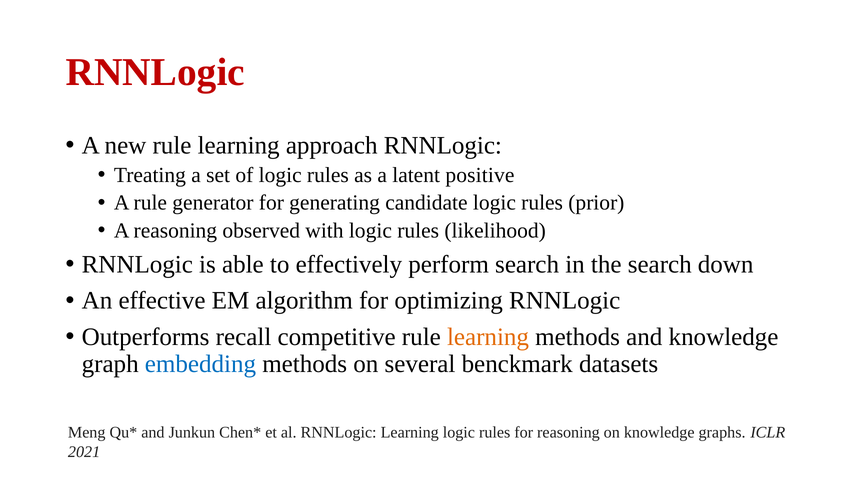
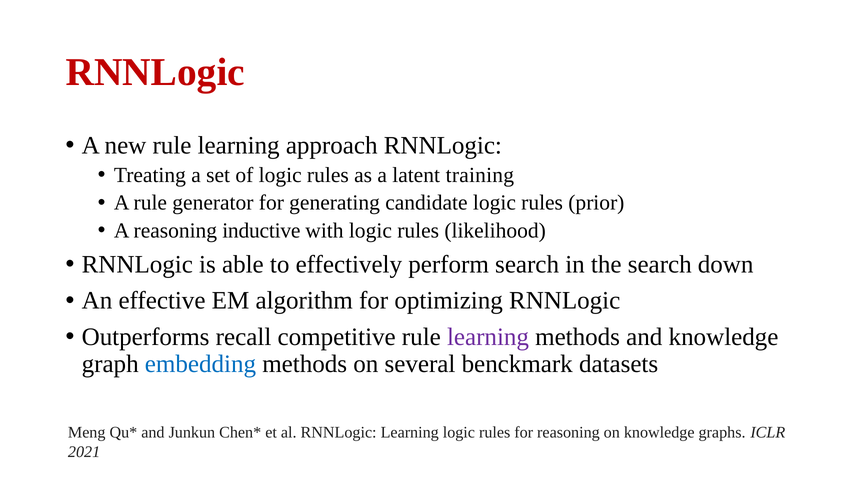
positive: positive -> training
observed: observed -> inductive
learning at (488, 337) colour: orange -> purple
